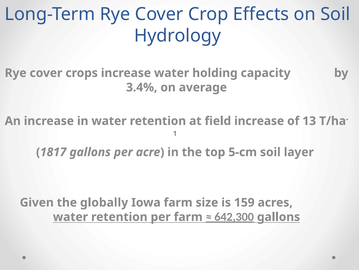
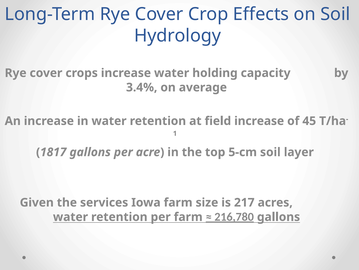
13: 13 -> 45
globally: globally -> services
159: 159 -> 217
642,300: 642,300 -> 216,780
